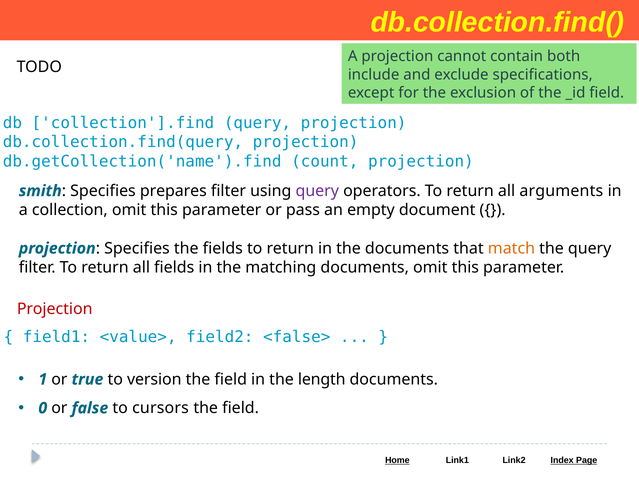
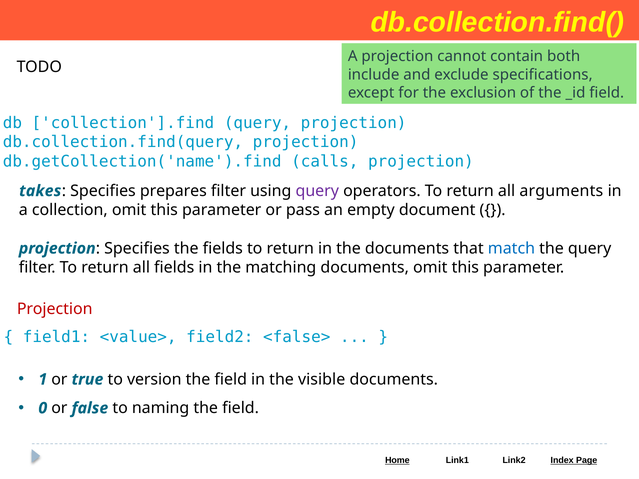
count: count -> calls
smith: smith -> takes
match colour: orange -> blue
length: length -> visible
cursors: cursors -> naming
